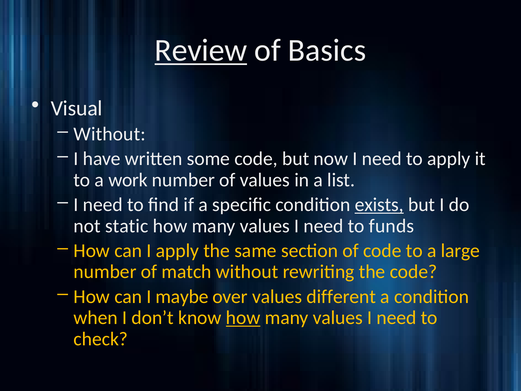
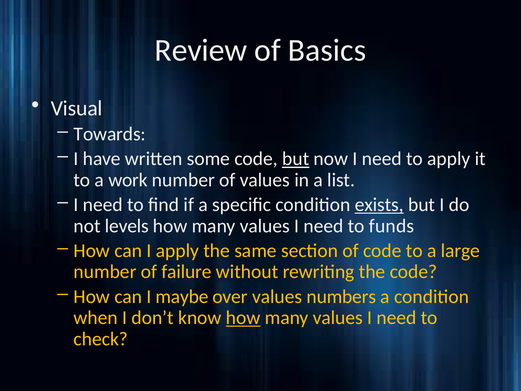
Review underline: present -> none
Without at (110, 134): Without -> Towards
but at (296, 159) underline: none -> present
static: static -> levels
match: match -> failure
different: different -> numbers
